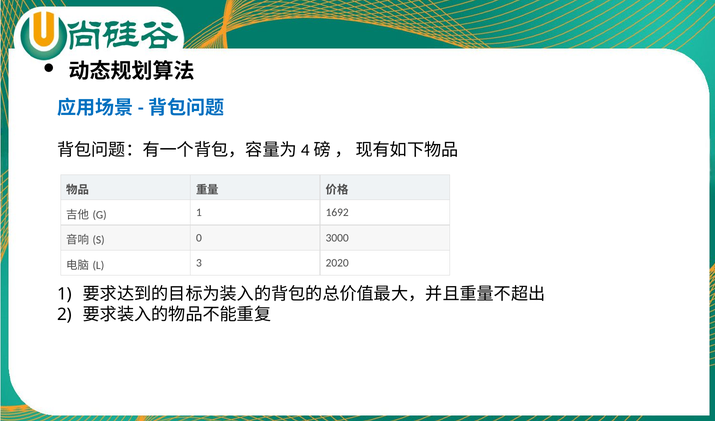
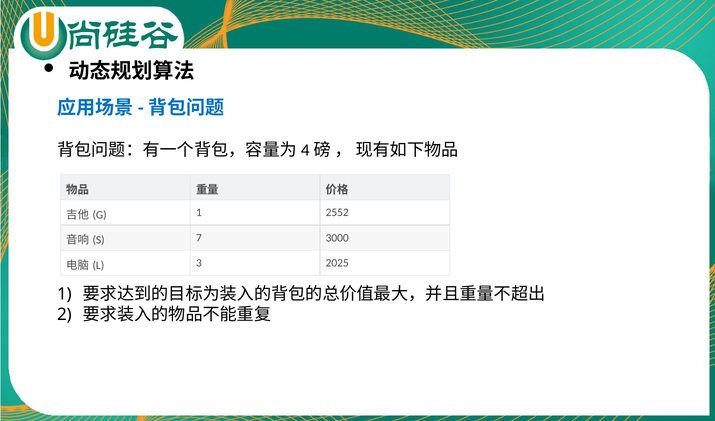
1692: 1692 -> 2552
0: 0 -> 7
2020: 2020 -> 2025
